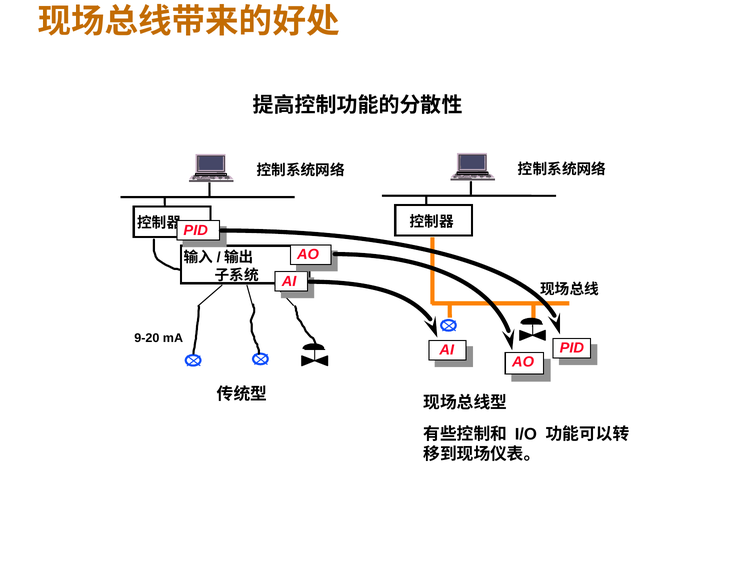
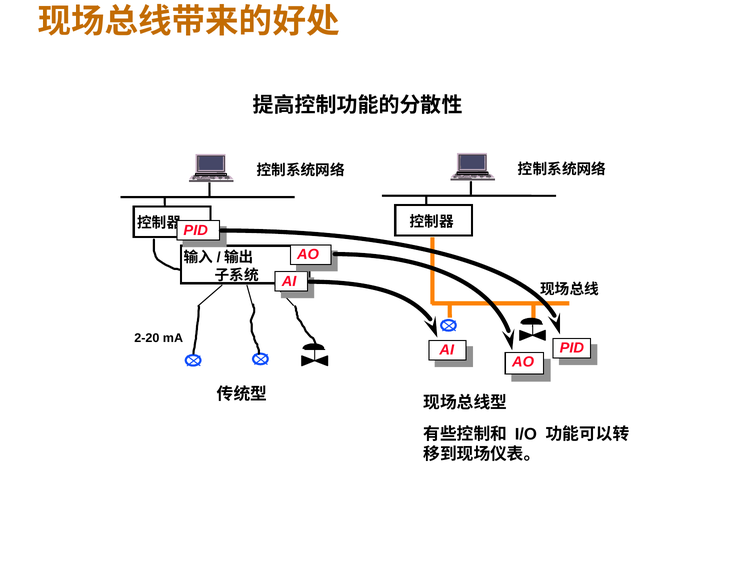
9-20: 9-20 -> 2-20
